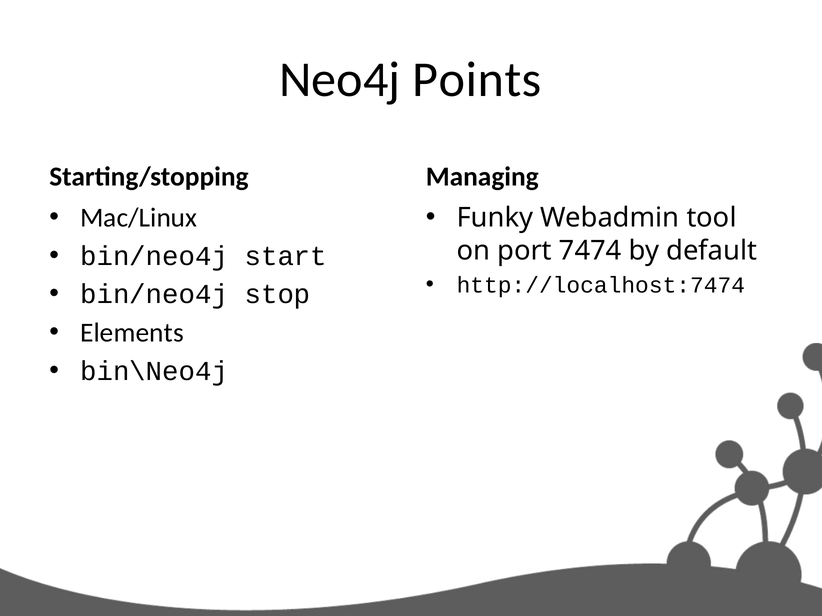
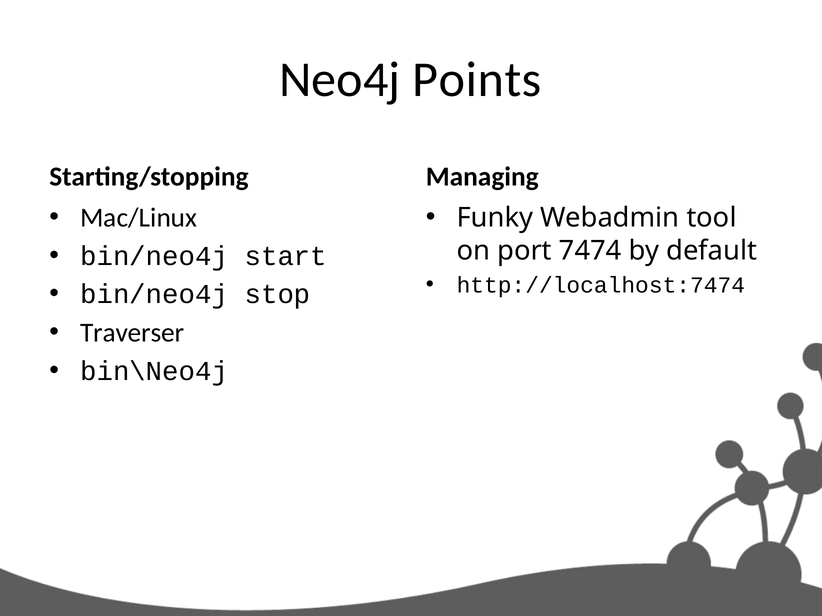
Elements: Elements -> Traverser
